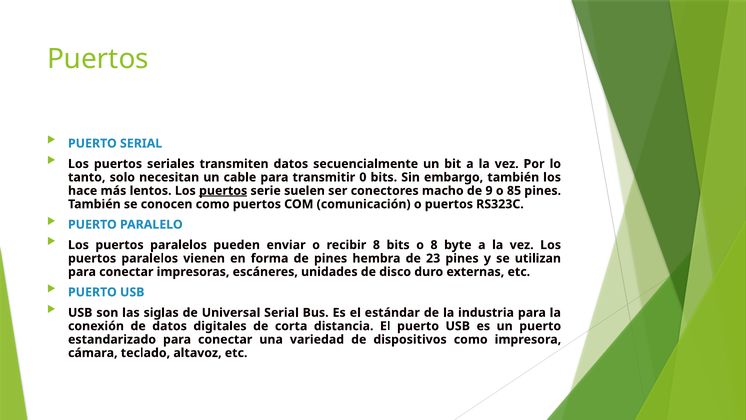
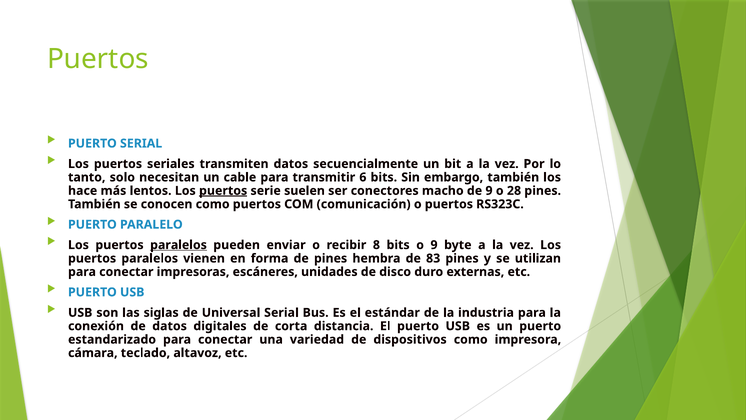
0: 0 -> 6
85: 85 -> 28
paralelos at (178, 245) underline: none -> present
o 8: 8 -> 9
23: 23 -> 83
